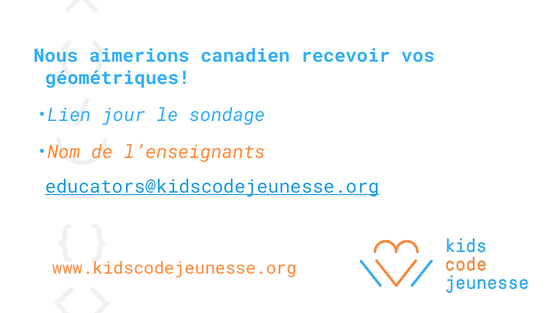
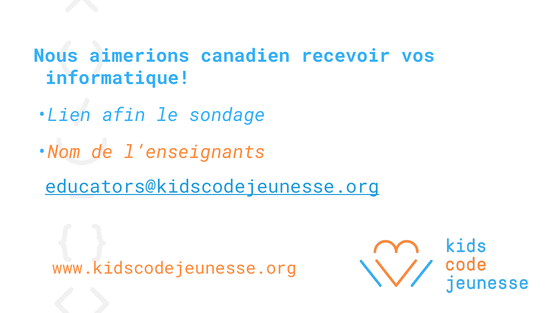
géométriques: géométriques -> informatique
jour: jour -> afin
